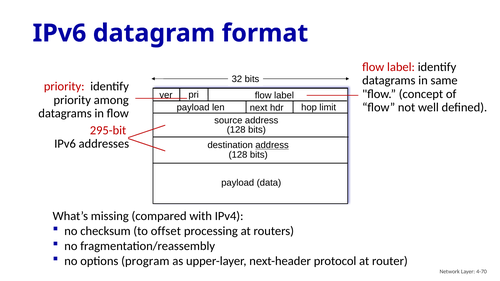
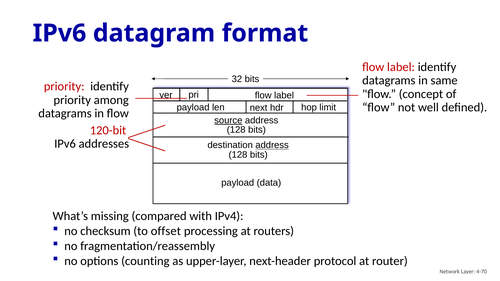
source underline: none -> present
295-bit: 295-bit -> 120-bit
program: program -> counting
